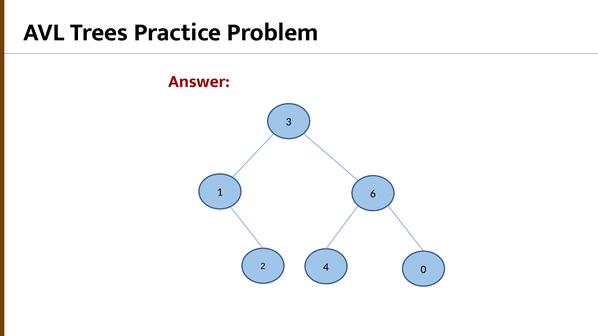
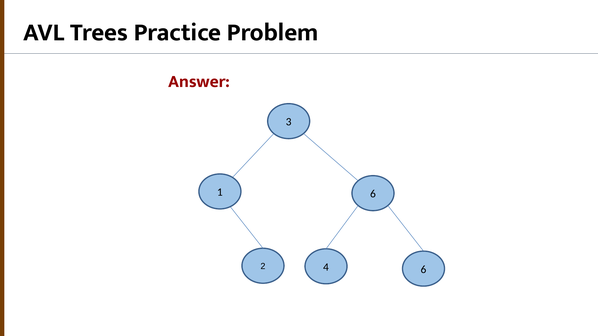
4 0: 0 -> 6
